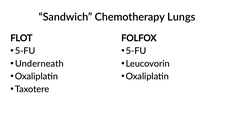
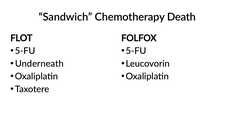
Lungs: Lungs -> Death
